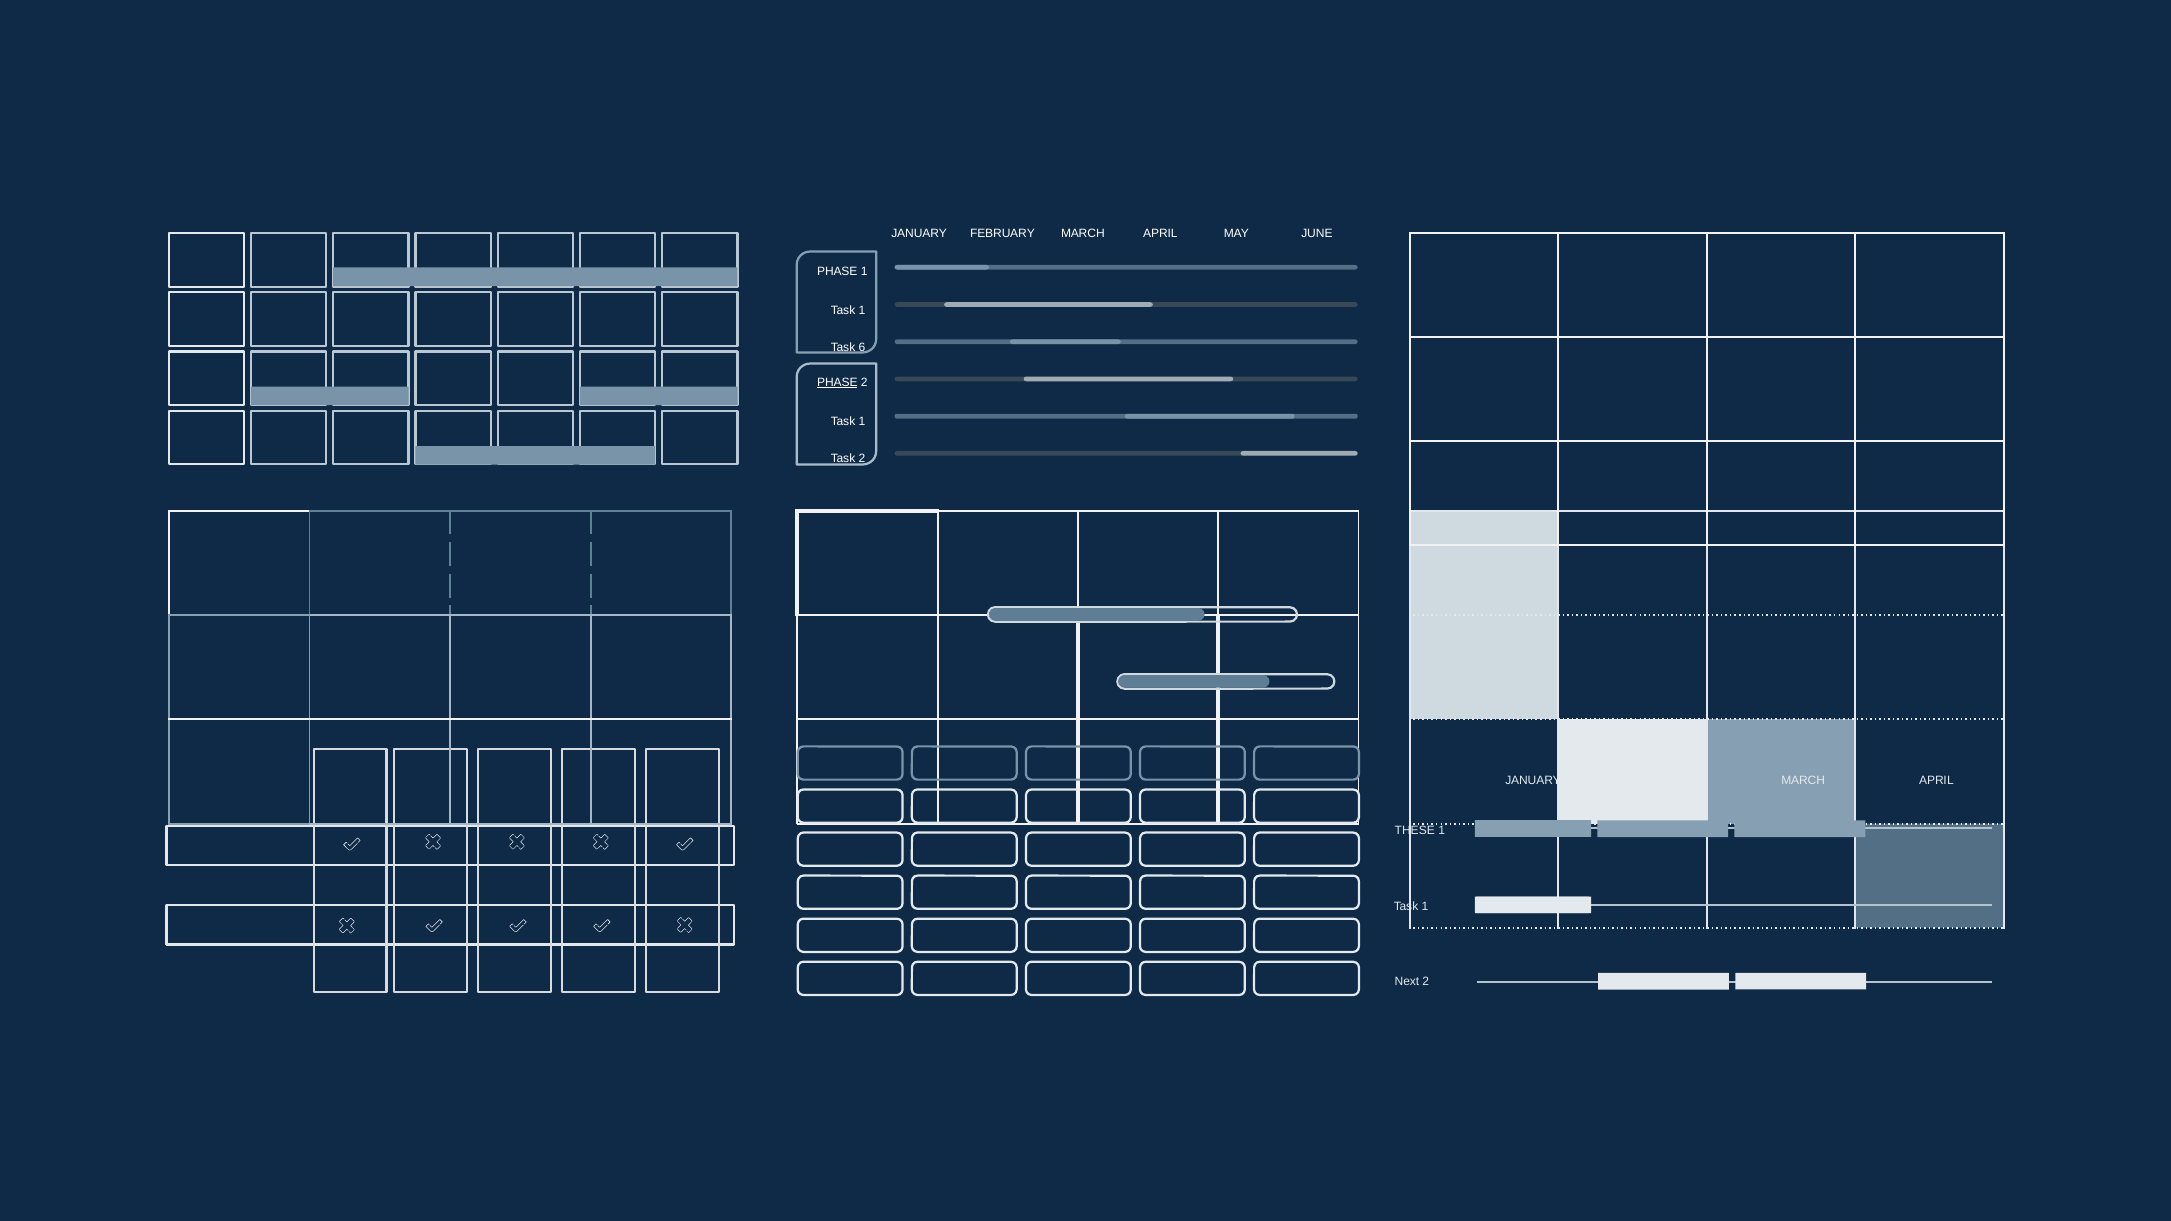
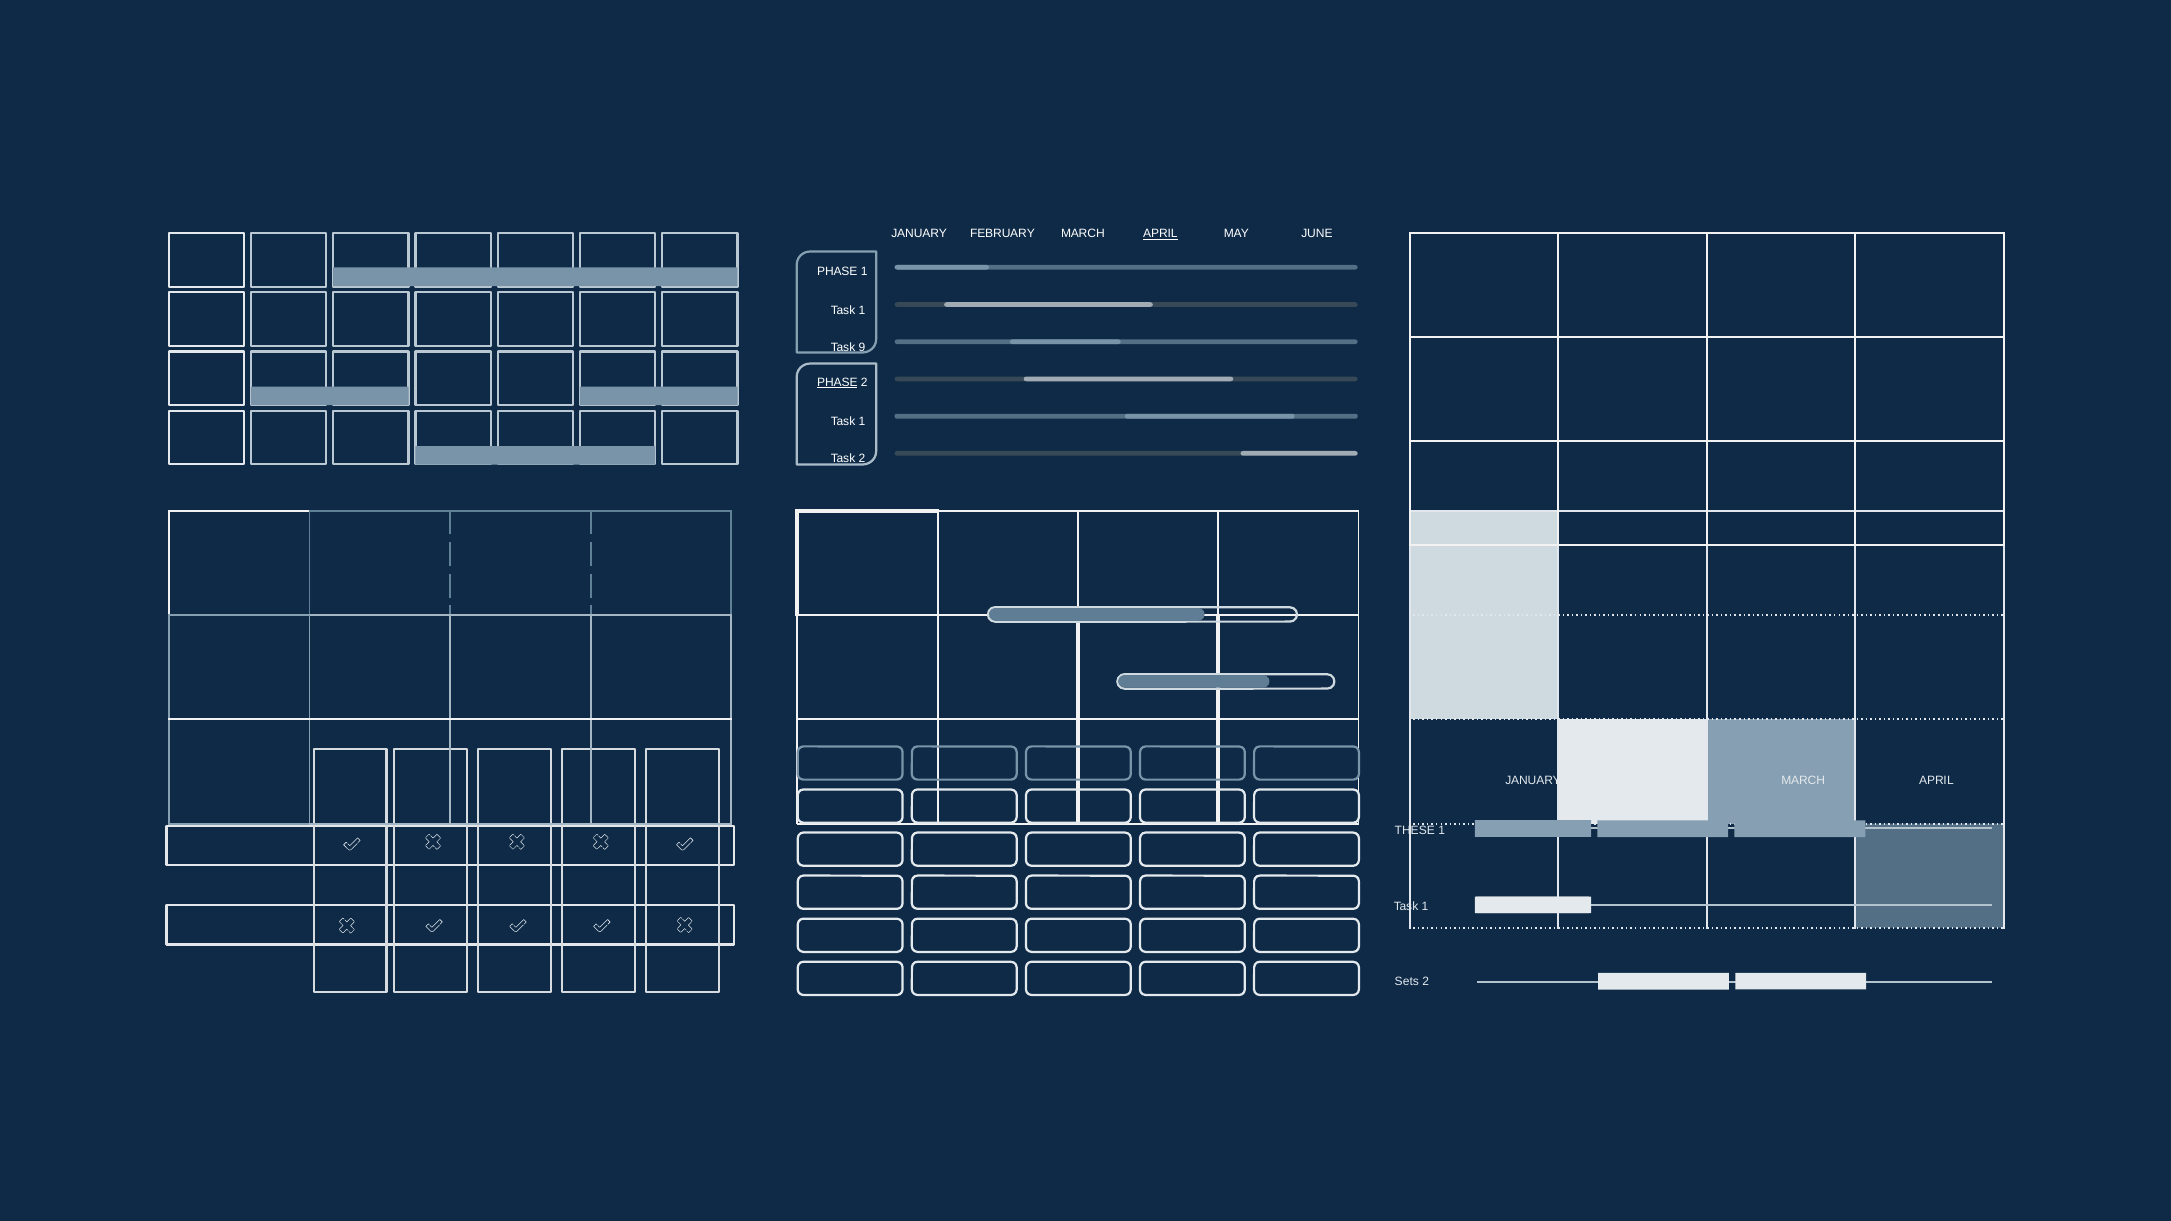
APRIL at (1160, 234) underline: none -> present
6: 6 -> 9
Next: Next -> Sets
